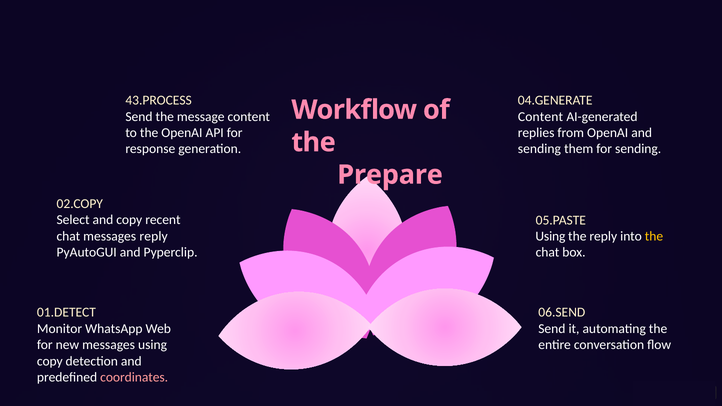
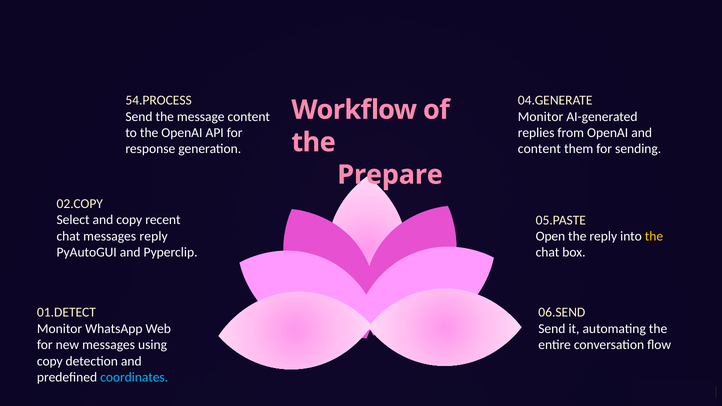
43.PROCESS: 43.PROCESS -> 54.PROCESS
Content at (541, 117): Content -> Monitor
sending at (539, 149): sending -> content
Using at (550, 236): Using -> Open
coordinates colour: pink -> light blue
